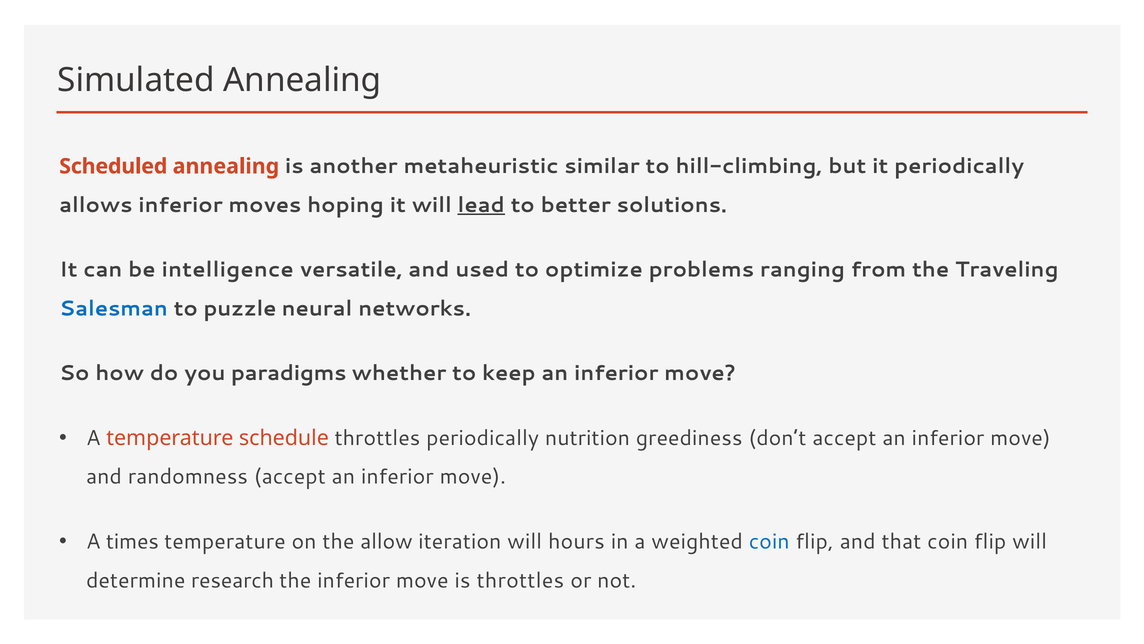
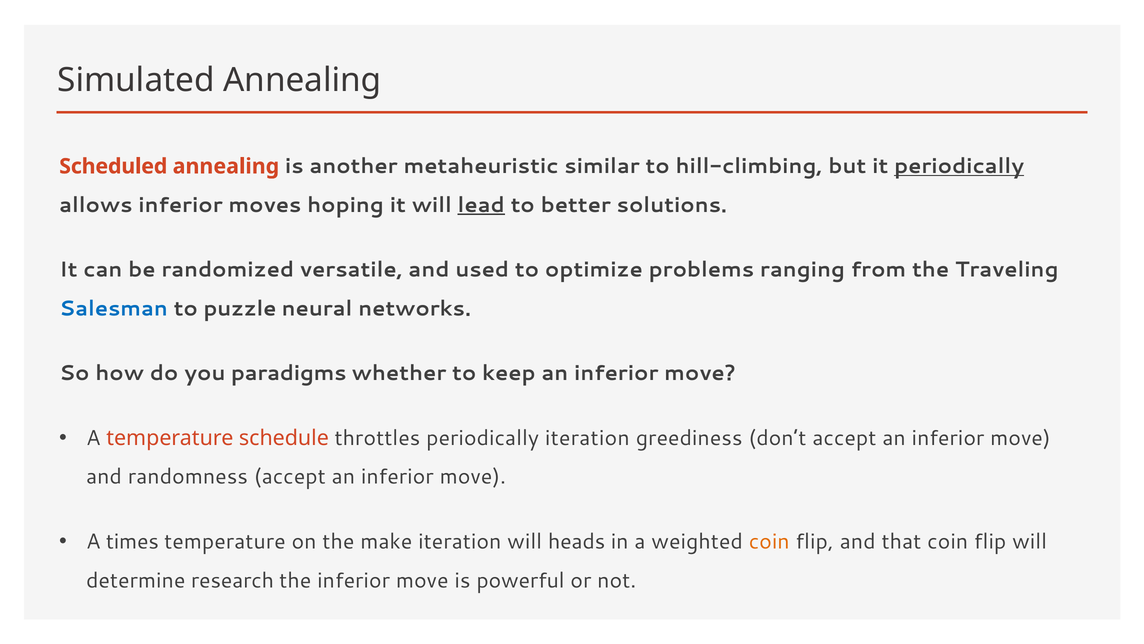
periodically at (959, 166) underline: none -> present
intelligence: intelligence -> randomized
periodically nutrition: nutrition -> iteration
allow: allow -> make
hours: hours -> heads
coin at (769, 541) colour: blue -> orange
is throttles: throttles -> powerful
